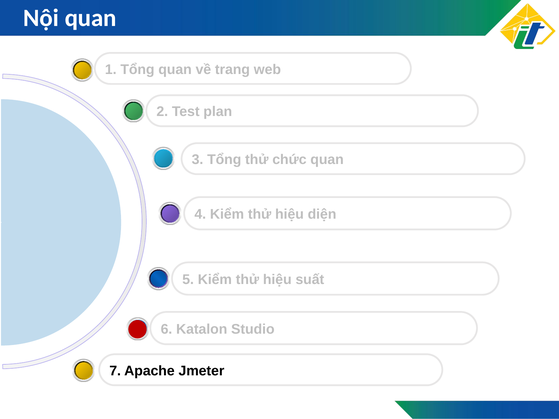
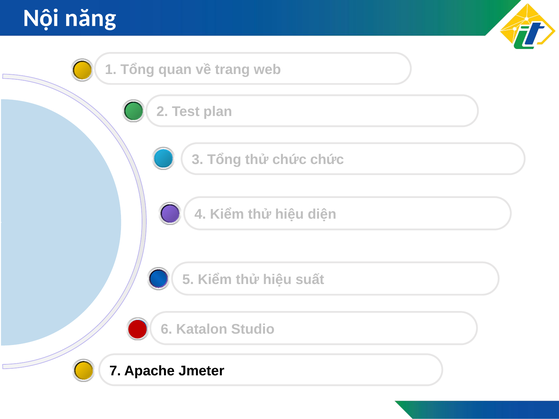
Nội quan: quan -> năng
chức quan: quan -> chức
